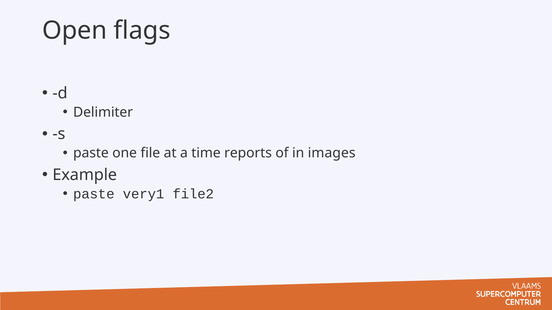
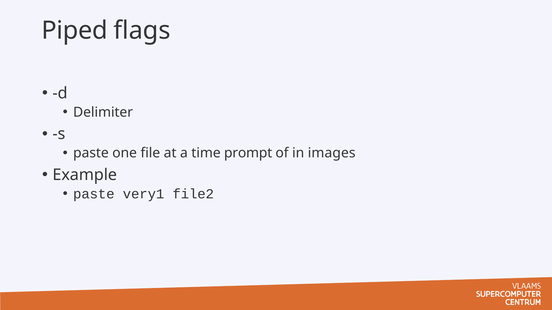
Open: Open -> Piped
reports: reports -> prompt
